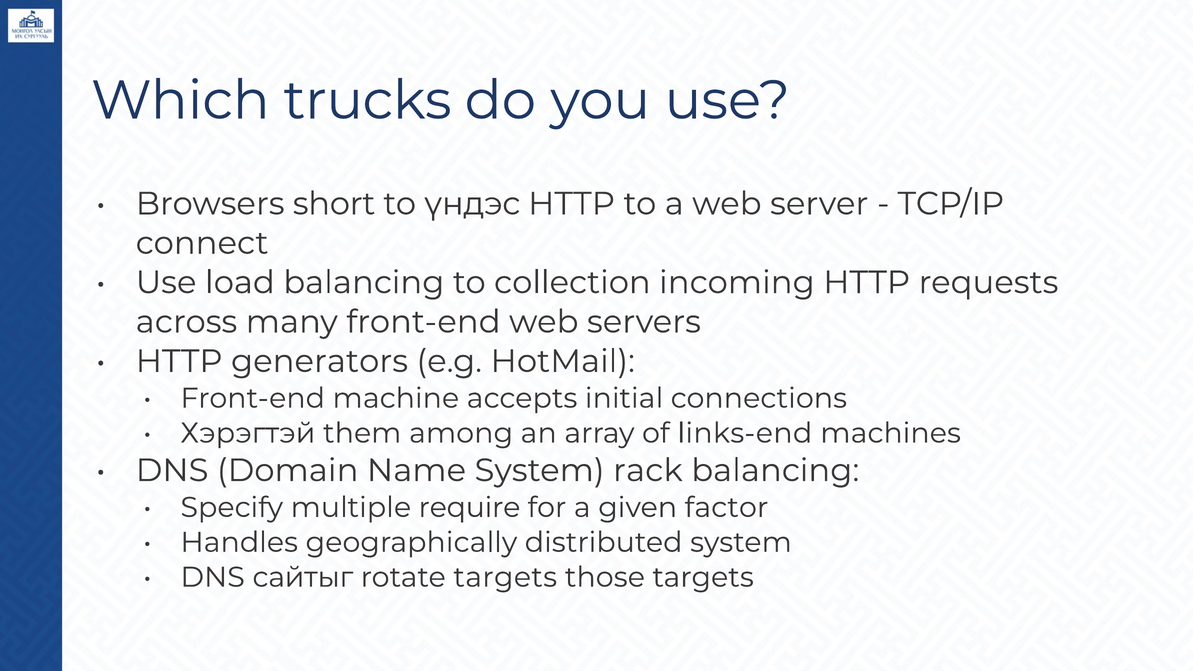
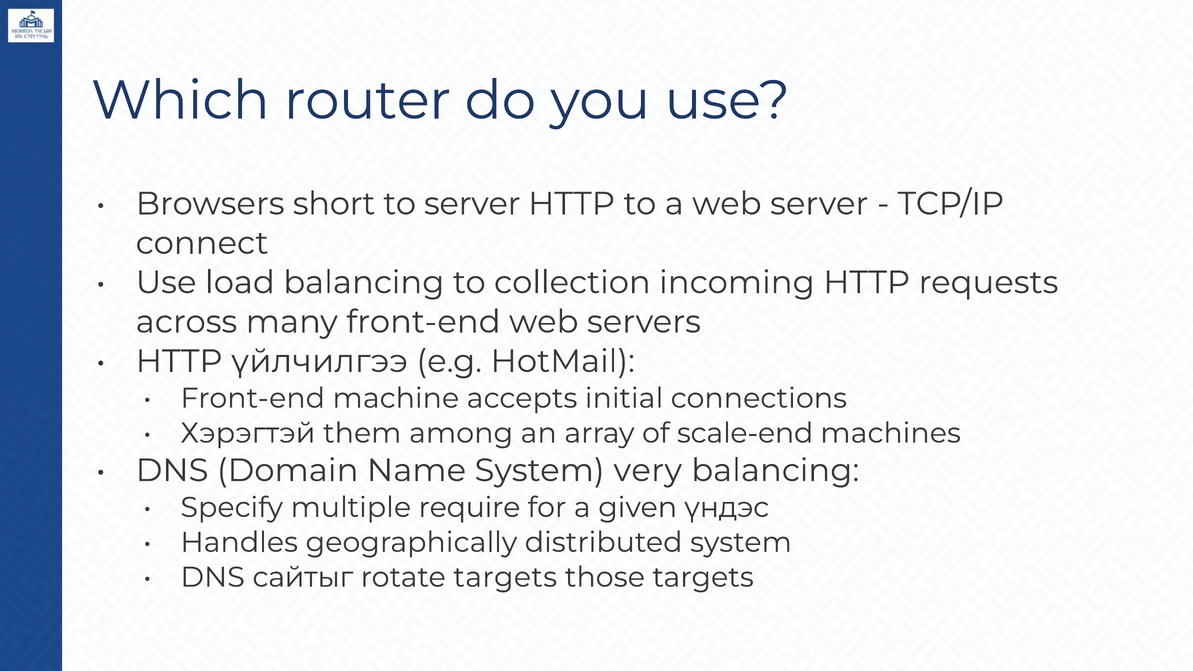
trucks: trucks -> router
to үндэс: үндэс -> server
generators: generators -> үйлчилгээ
links-end: links-end -> scale-end
rack: rack -> very
factor: factor -> үндэс
